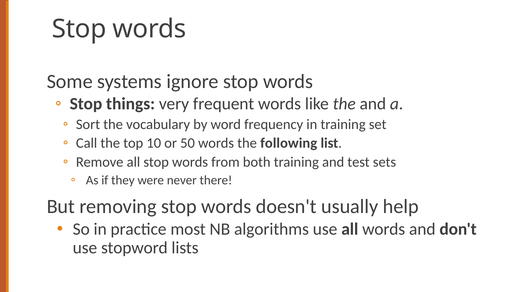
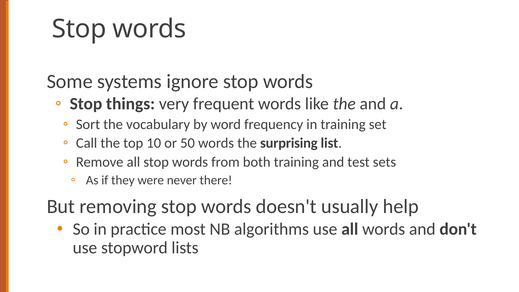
following: following -> surprising
